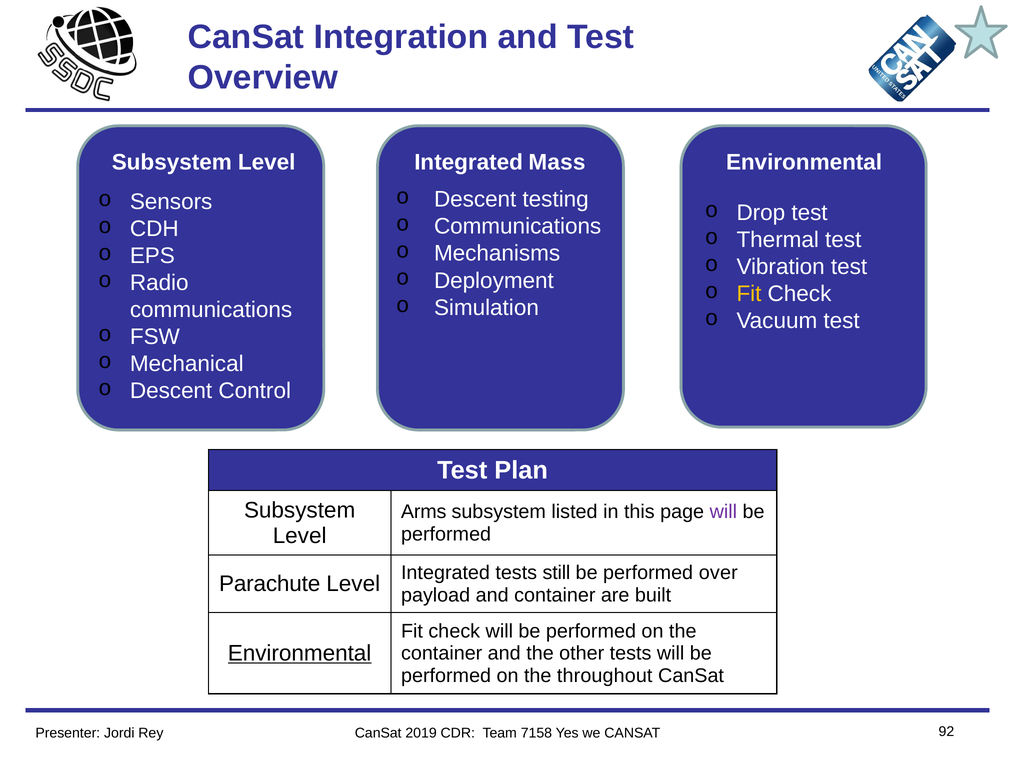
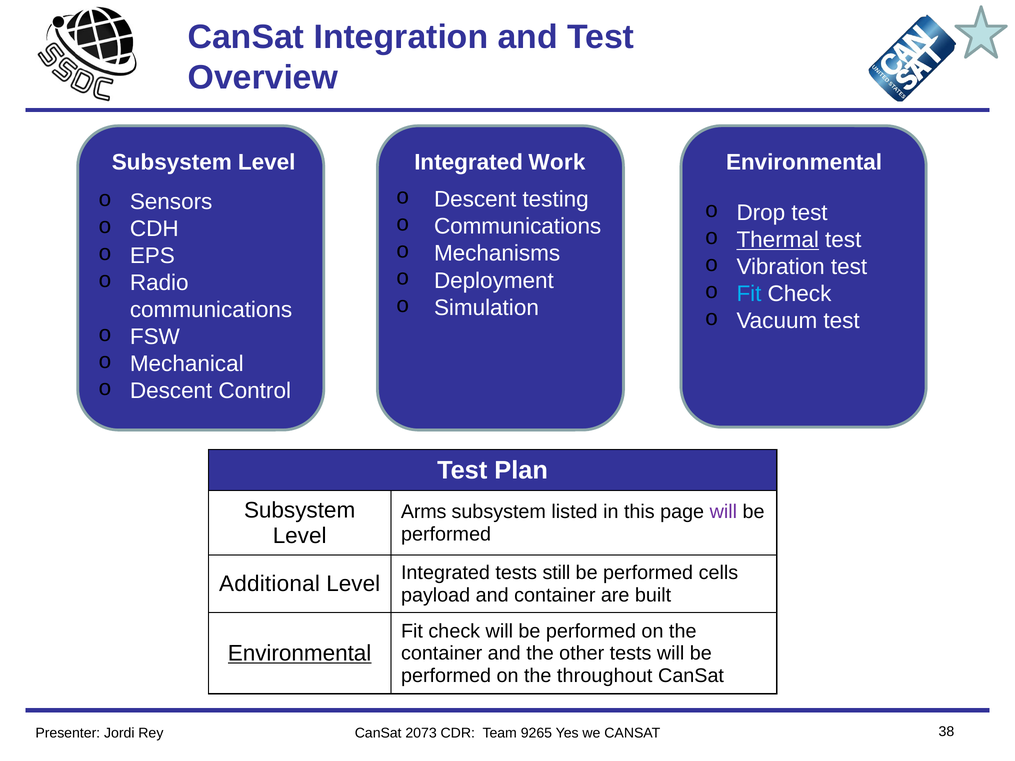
Mass: Mass -> Work
Thermal underline: none -> present
Fit at (749, 294) colour: yellow -> light blue
Parachute: Parachute -> Additional
over: over -> cells
2019: 2019 -> 2073
7158: 7158 -> 9265
92: 92 -> 38
